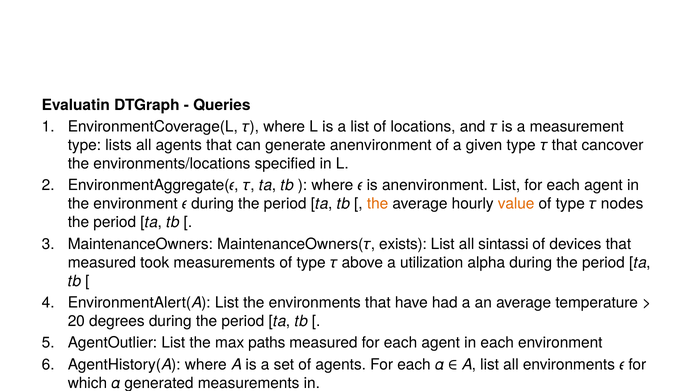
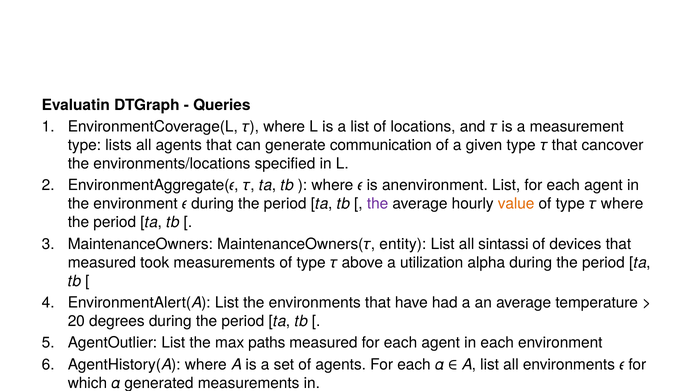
generate anenvironment: anenvironment -> communication
the at (378, 204) colour: orange -> purple
type nodes: nodes -> where
exists: exists -> entity
